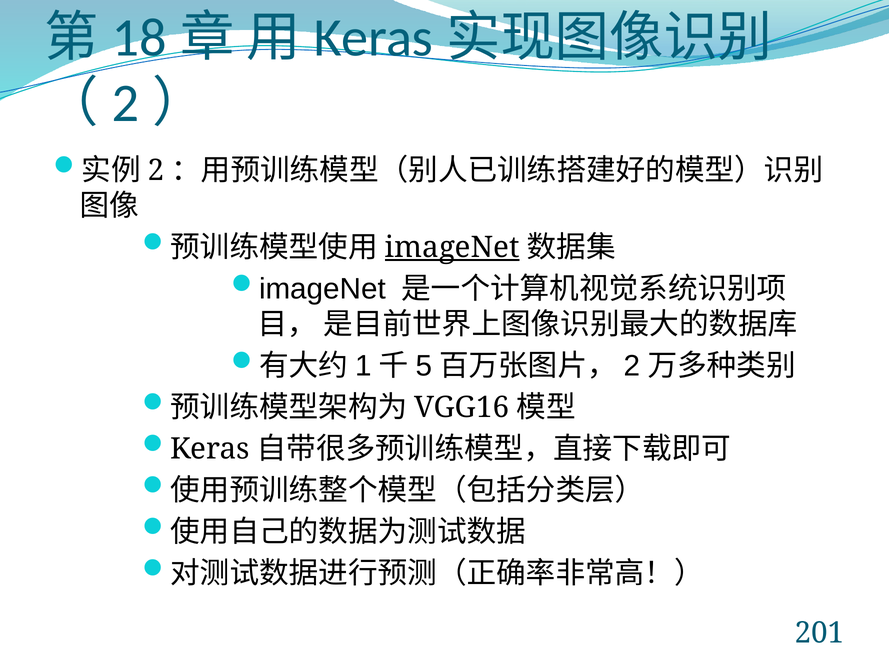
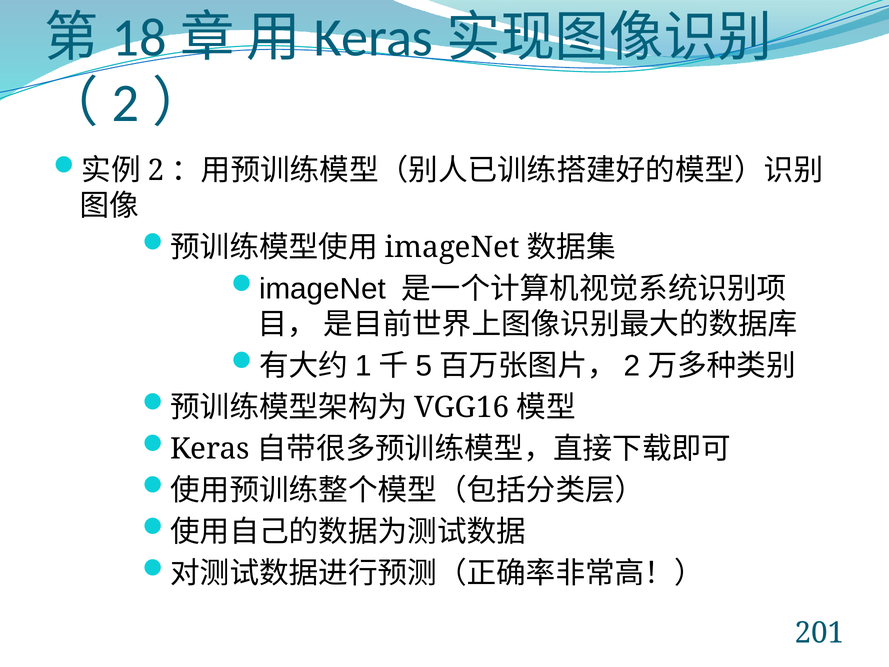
imageNet underline: present -> none
